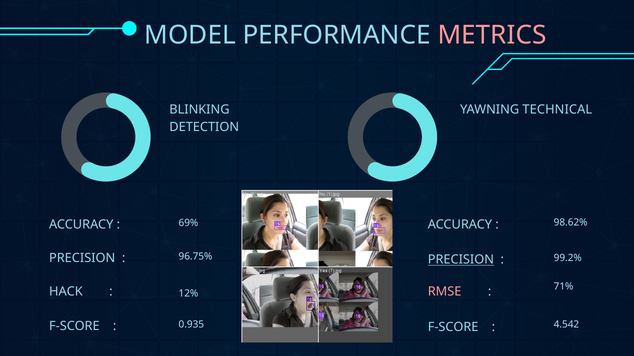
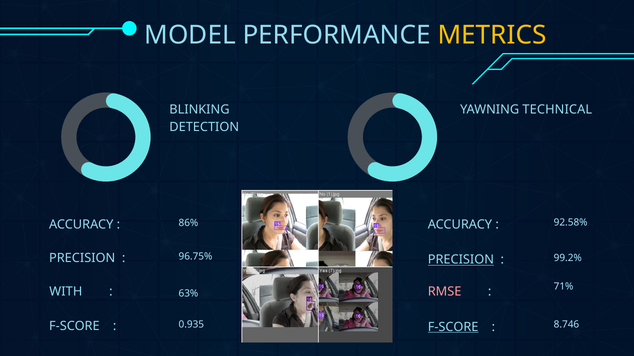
METRICS colour: pink -> yellow
98.62%: 98.62% -> 92.58%
69%: 69% -> 86%
HACK: HACK -> WITH
12%: 12% -> 63%
4.542: 4.542 -> 8.746
F-SCORE at (453, 327) underline: none -> present
